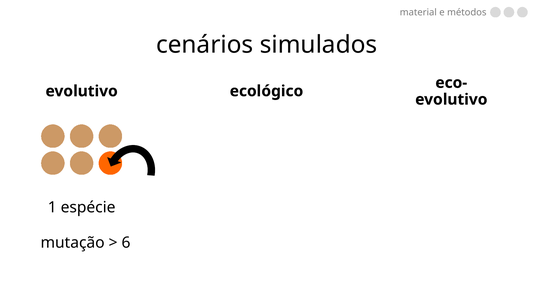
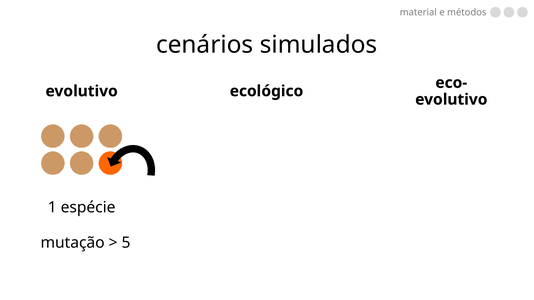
6: 6 -> 5
